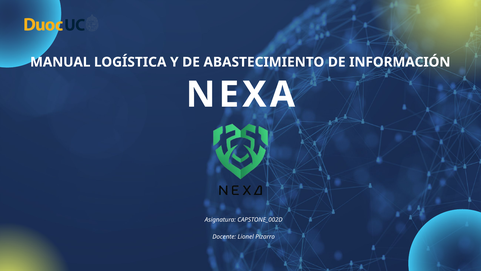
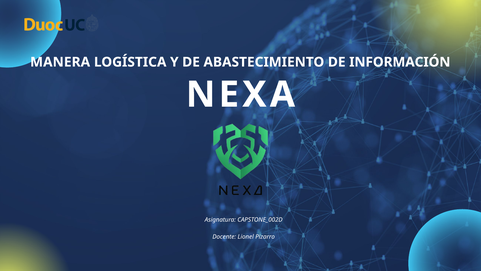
MANUAL: MANUAL -> MANERA
